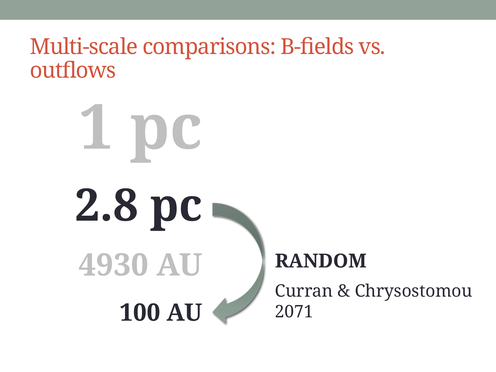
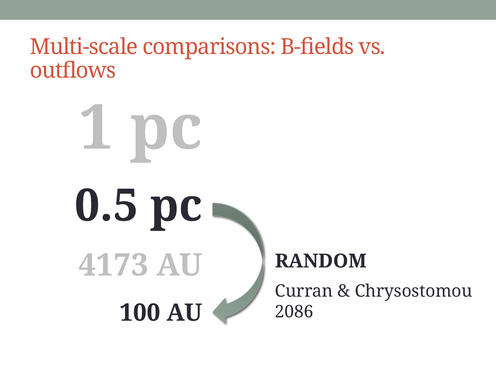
2.8: 2.8 -> 0.5
4930: 4930 -> 4173
2071: 2071 -> 2086
